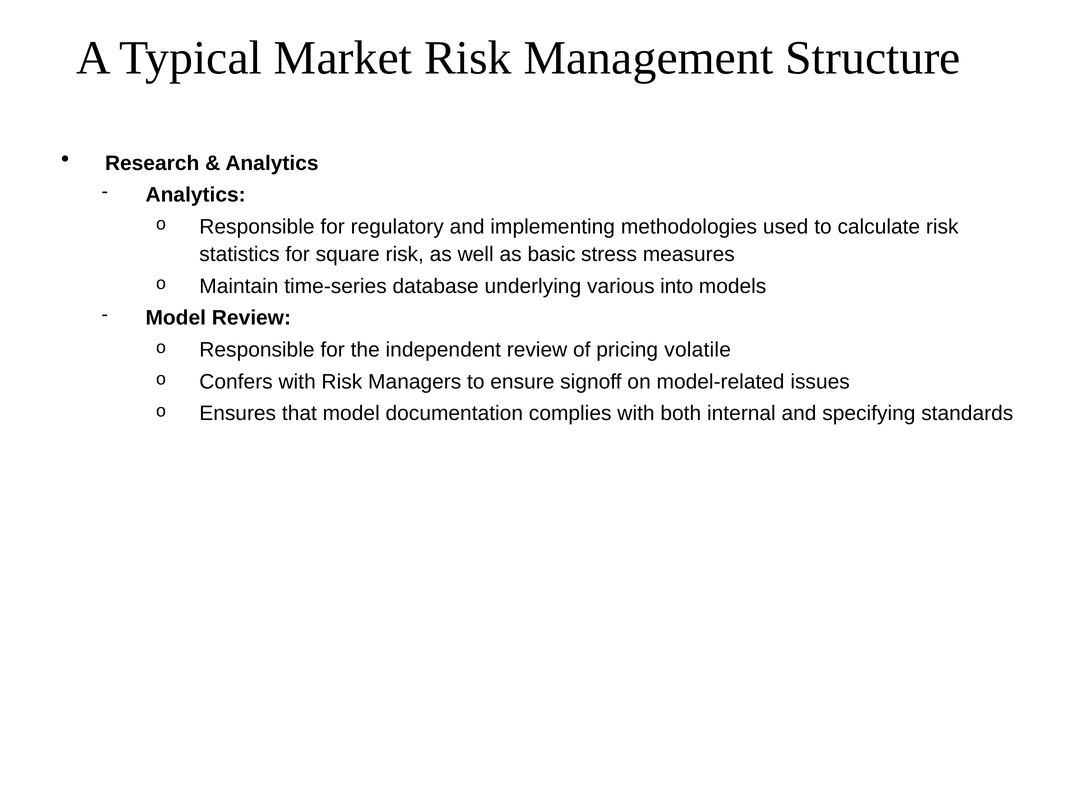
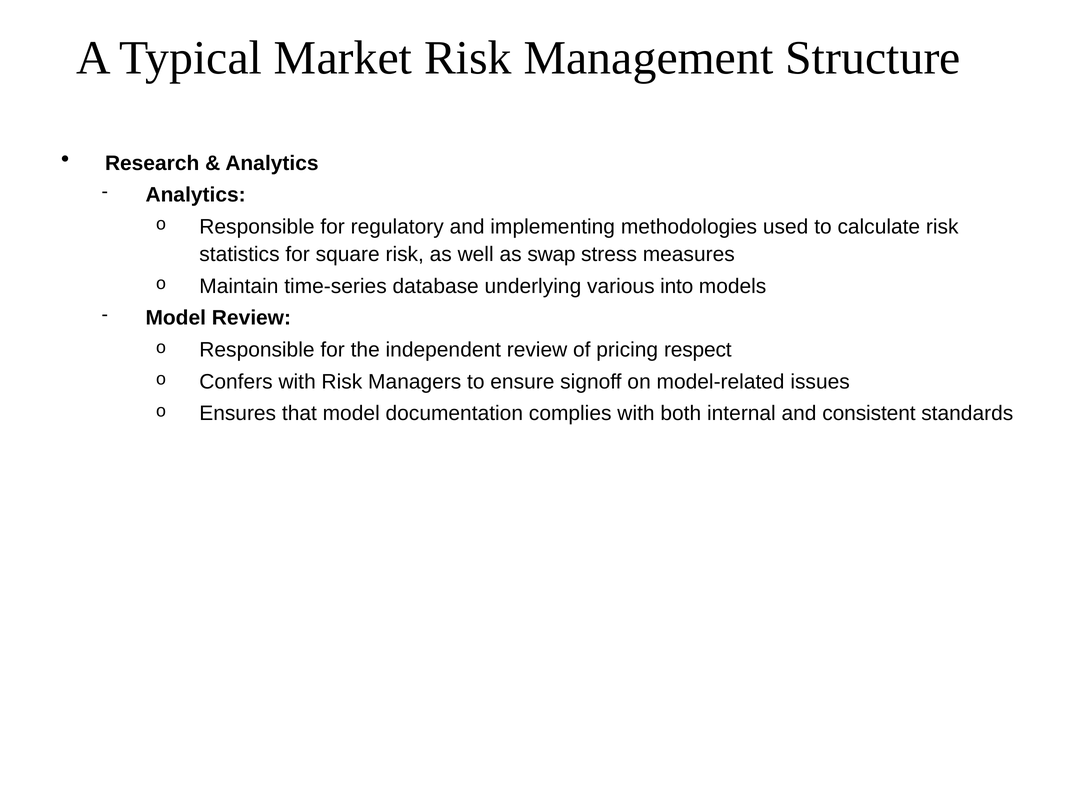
basic: basic -> swap
volatile: volatile -> respect
specifying: specifying -> consistent
